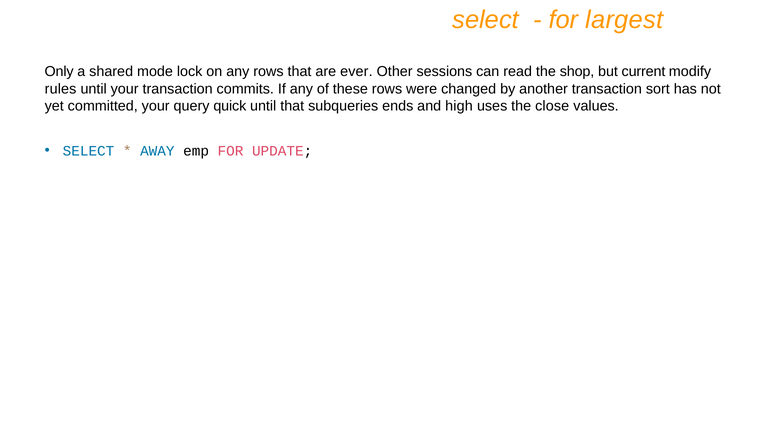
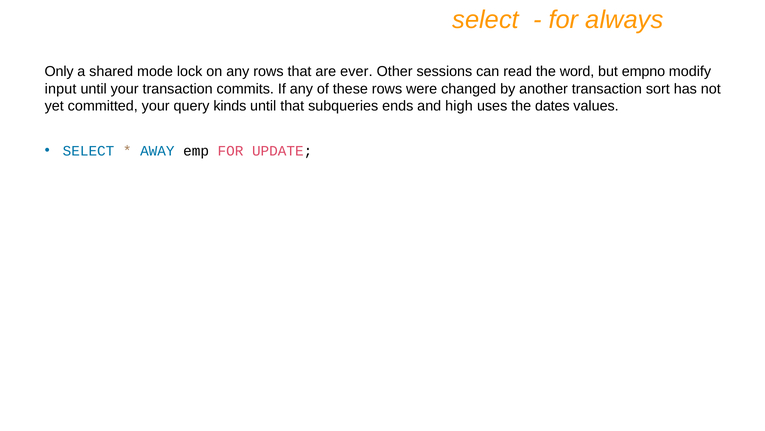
largest: largest -> always
shop: shop -> word
current: current -> empno
rules: rules -> input
quick: quick -> kinds
close: close -> dates
